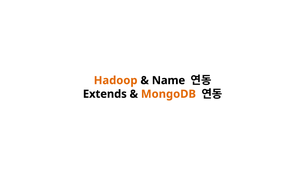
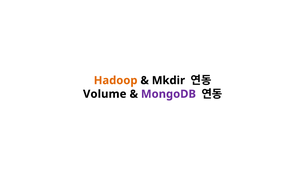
Name: Name -> Mkdir
Extends: Extends -> Volume
MongoDB colour: orange -> purple
